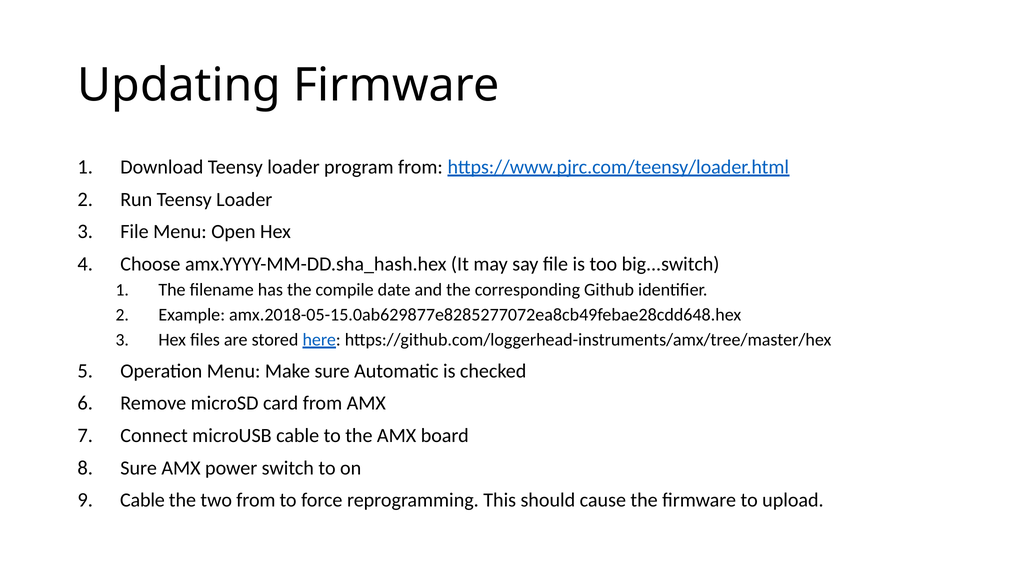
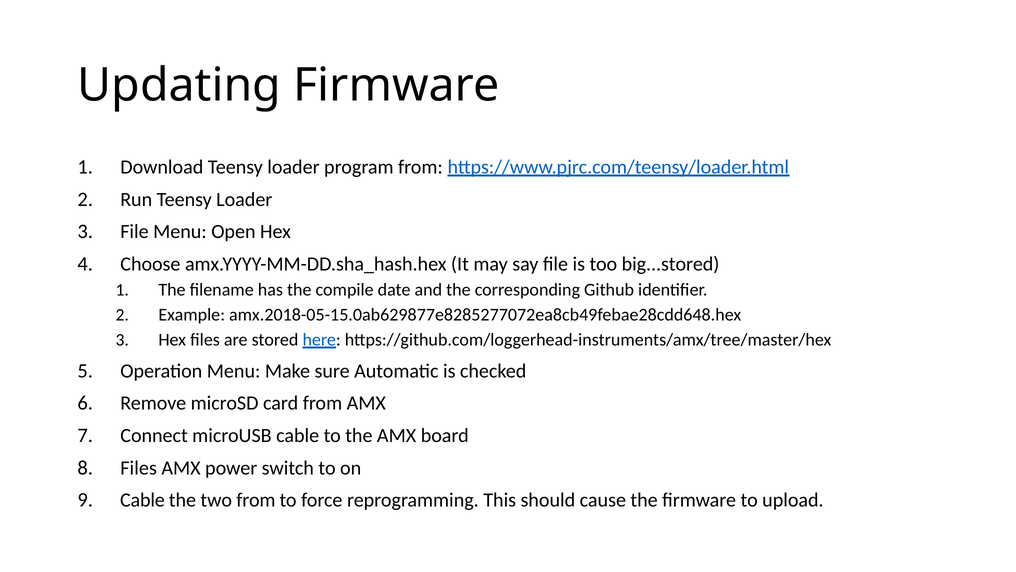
big...switch: big...switch -> big...stored
Sure at (139, 468): Sure -> Files
